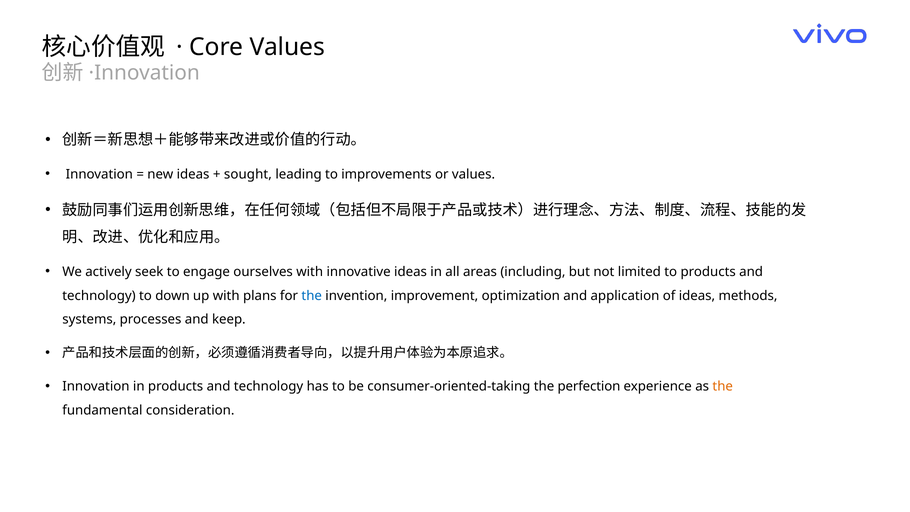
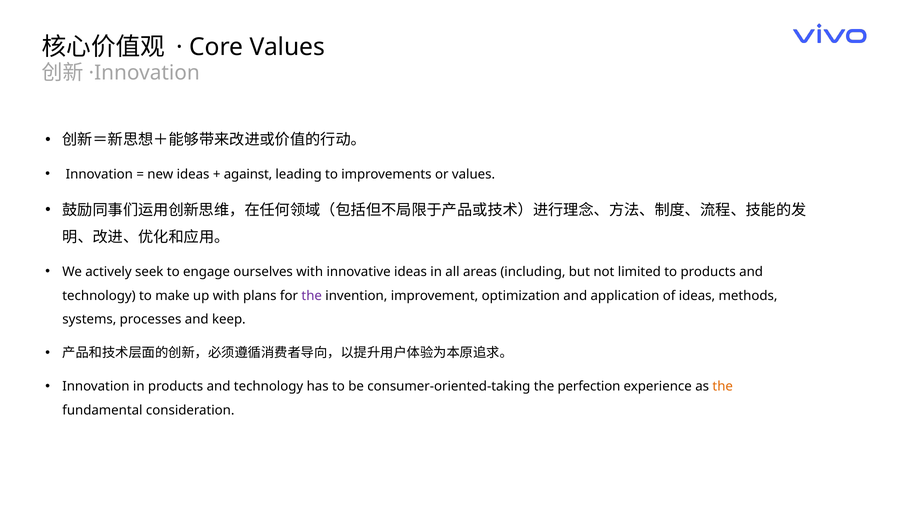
sought: sought -> against
down: down -> make
the at (312, 296) colour: blue -> purple
